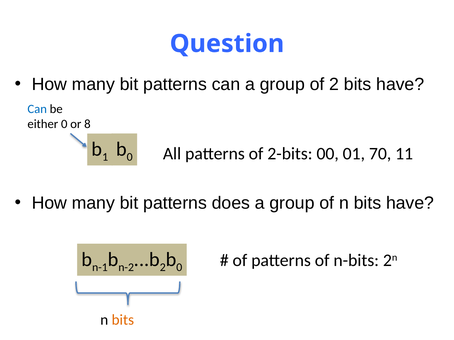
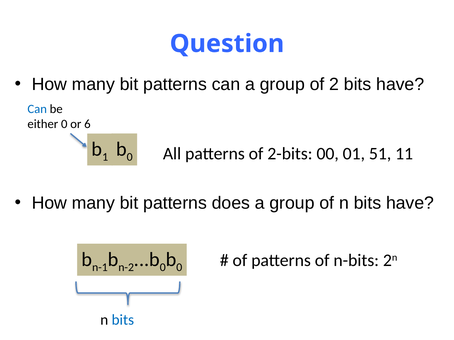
8: 8 -> 6
70: 70 -> 51
2 at (163, 268): 2 -> 0
bits at (123, 320) colour: orange -> blue
